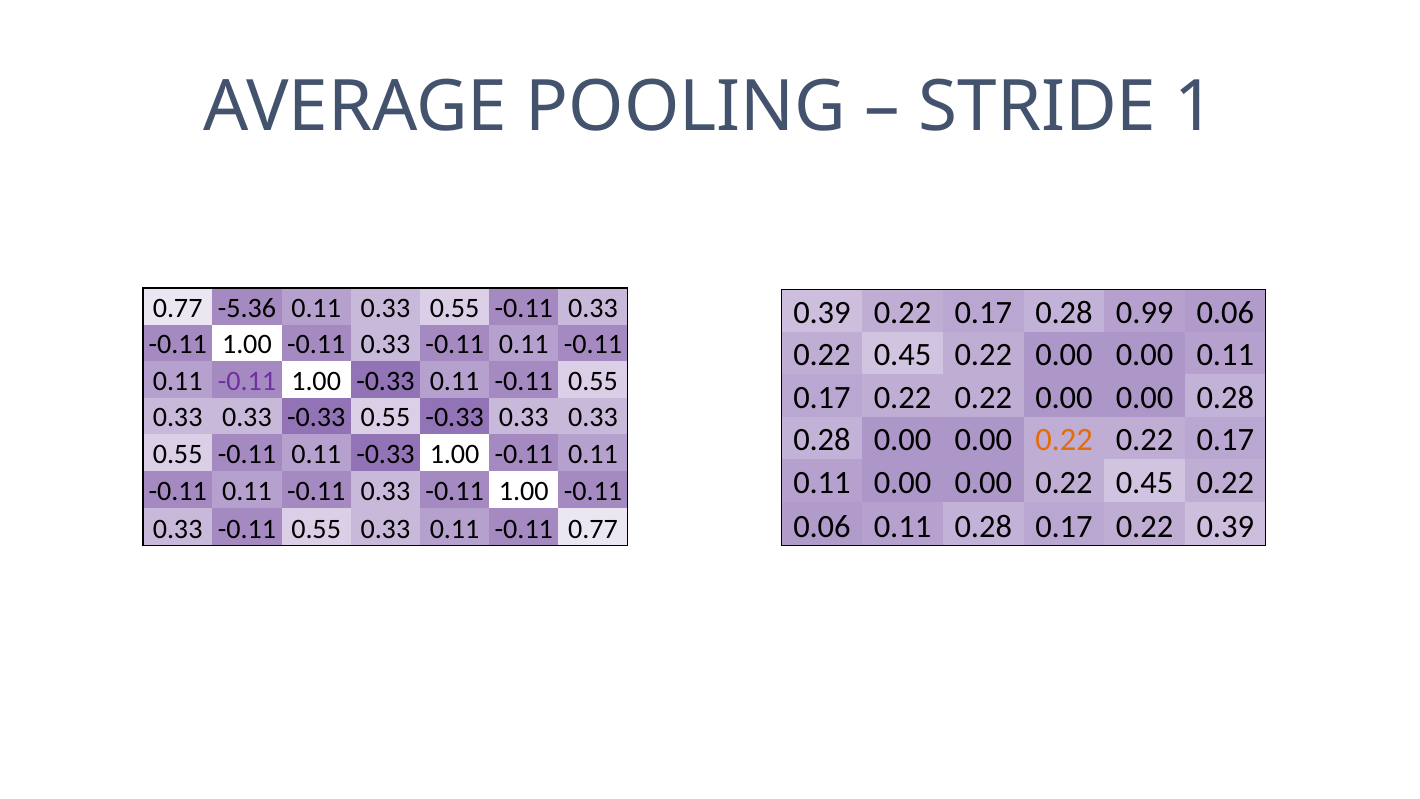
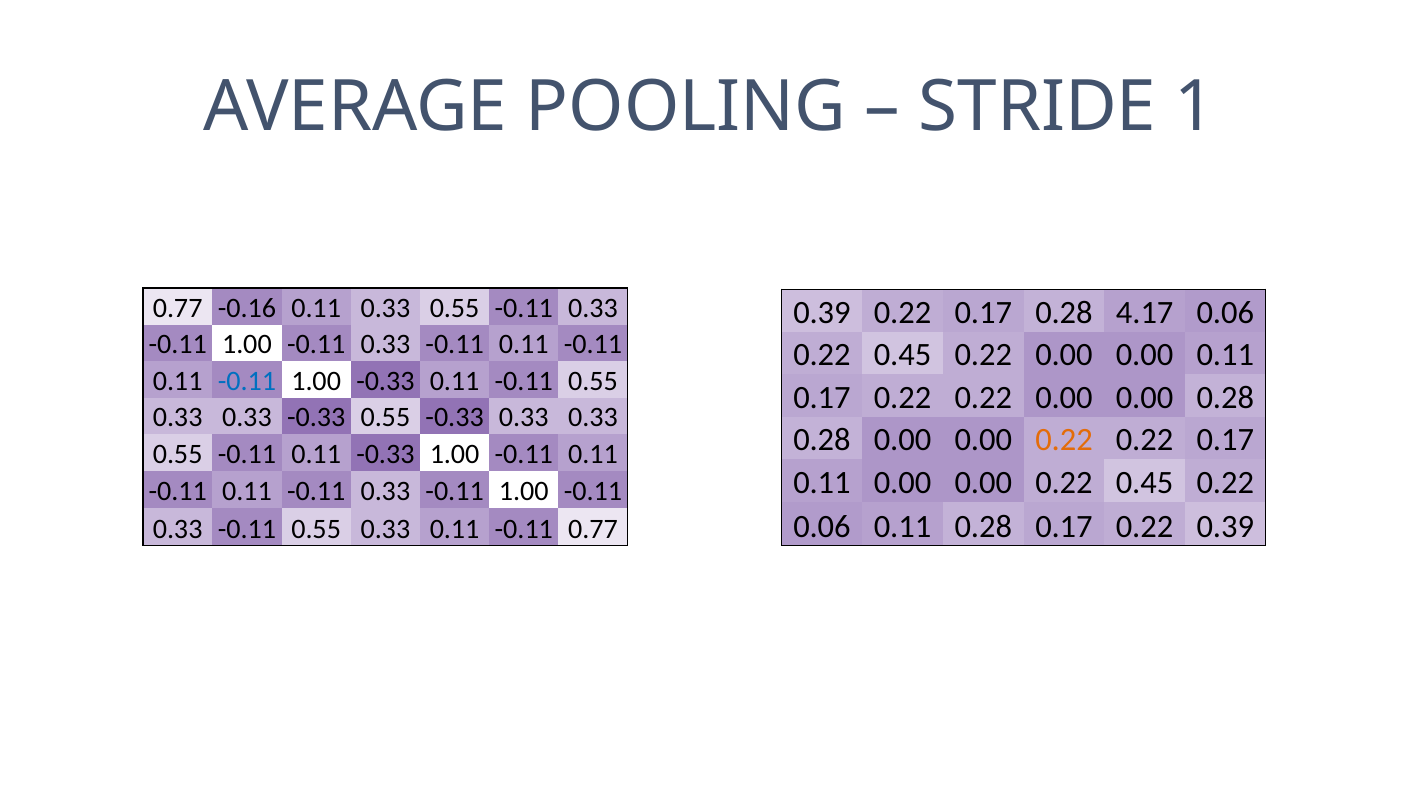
-5.36: -5.36 -> -0.16
0.99: 0.99 -> 4.17
-0.11 at (247, 381) colour: purple -> blue
